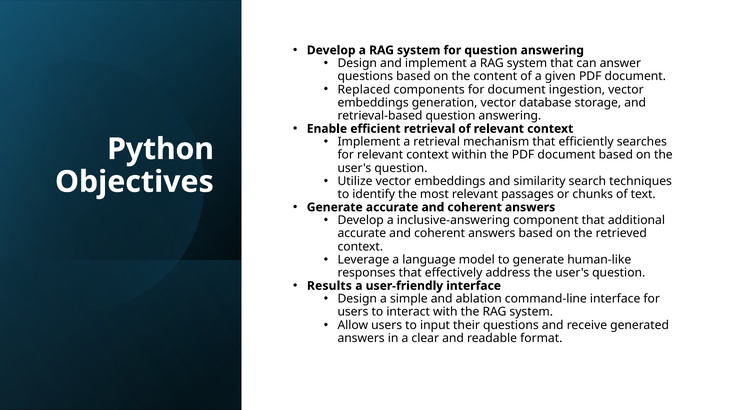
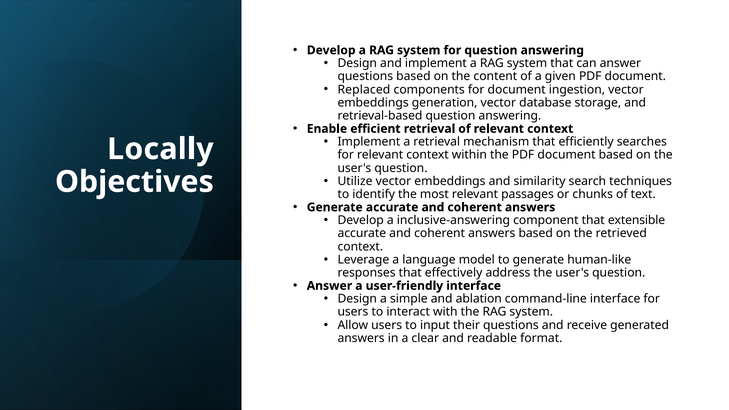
Python: Python -> Locally
additional: additional -> extensible
Results at (329, 286): Results -> Answer
